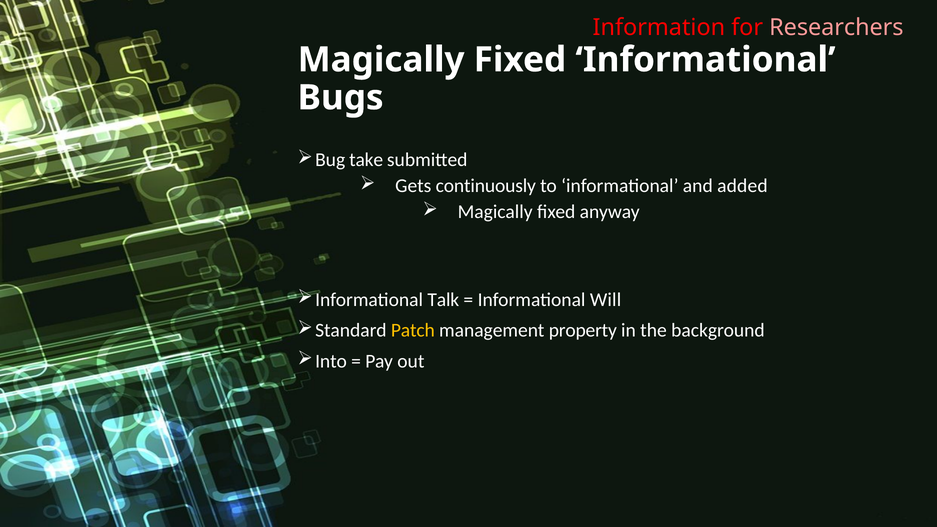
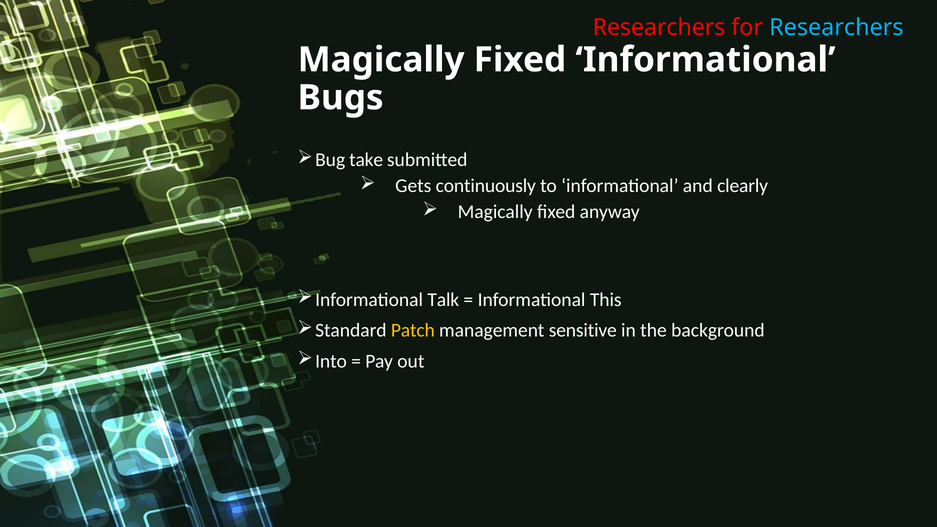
Information at (659, 27): Information -> Researchers
Researchers at (836, 27) colour: pink -> light blue
added: added -> clearly
Will: Will -> This
property: property -> sensitive
